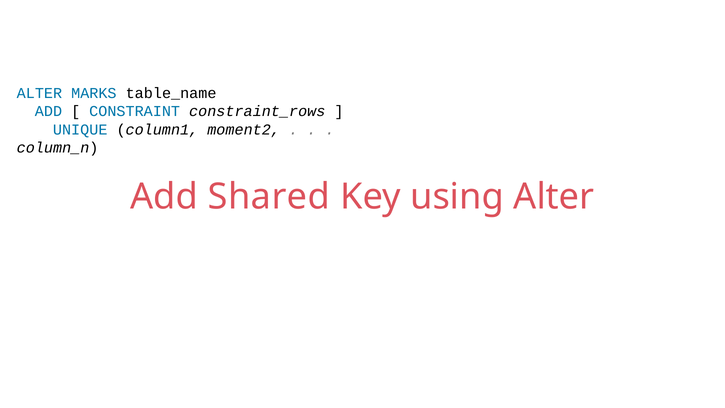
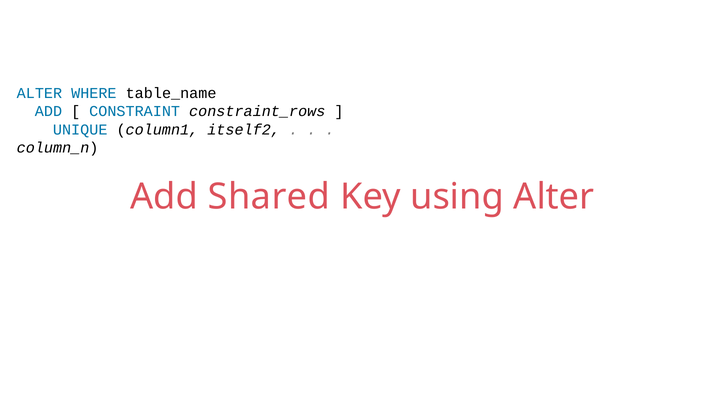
MARKS: MARKS -> WHERE
moment2: moment2 -> itself2
